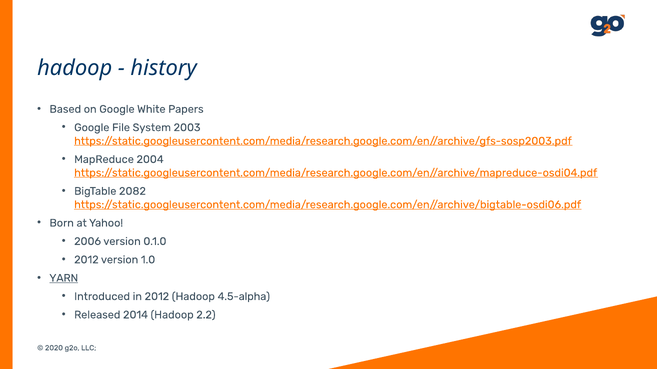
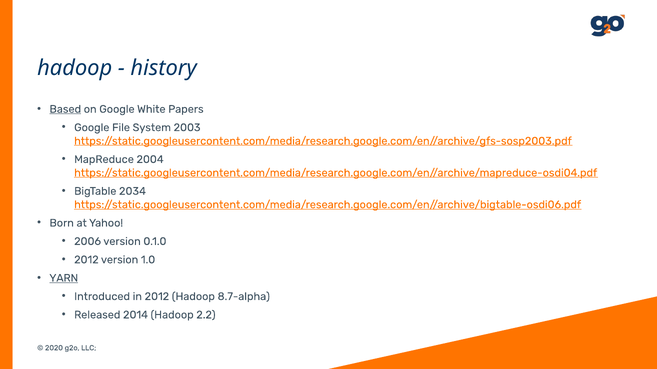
Based underline: none -> present
2082: 2082 -> 2034
4.5-alpha: 4.5-alpha -> 8.7-alpha
